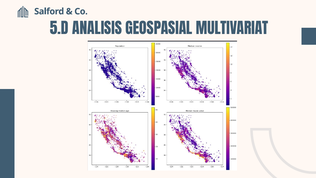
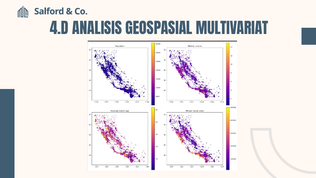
5.D: 5.D -> 4.D
